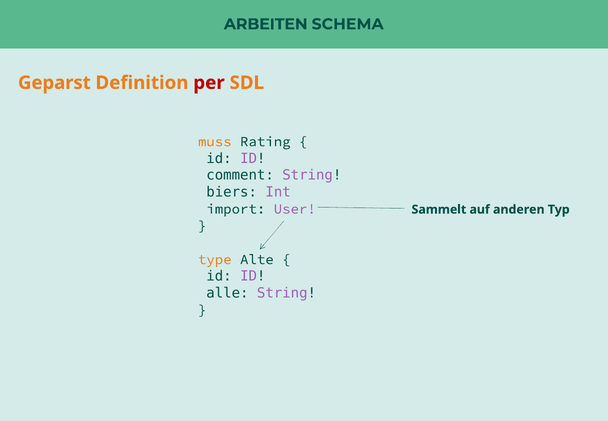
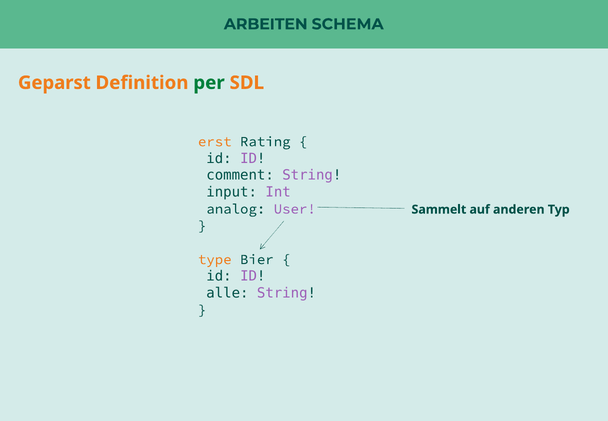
per colour: red -> green
muss: muss -> erst
biers: biers -> input
import: import -> analog
Alte: Alte -> Bier
